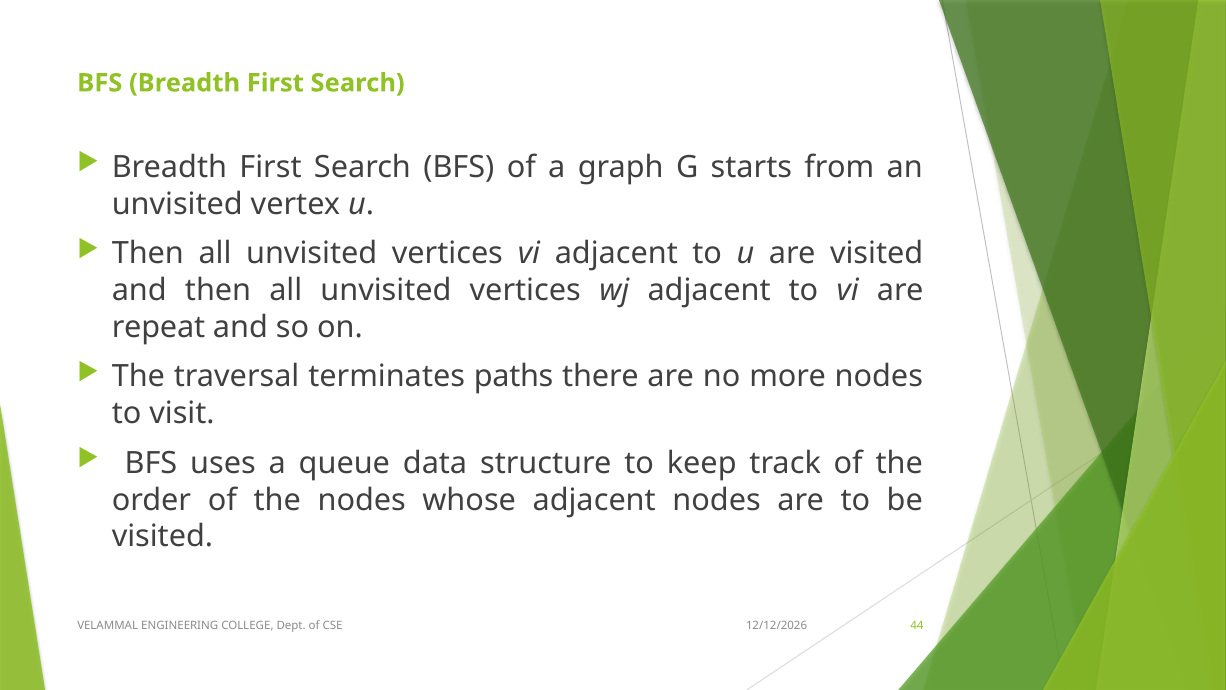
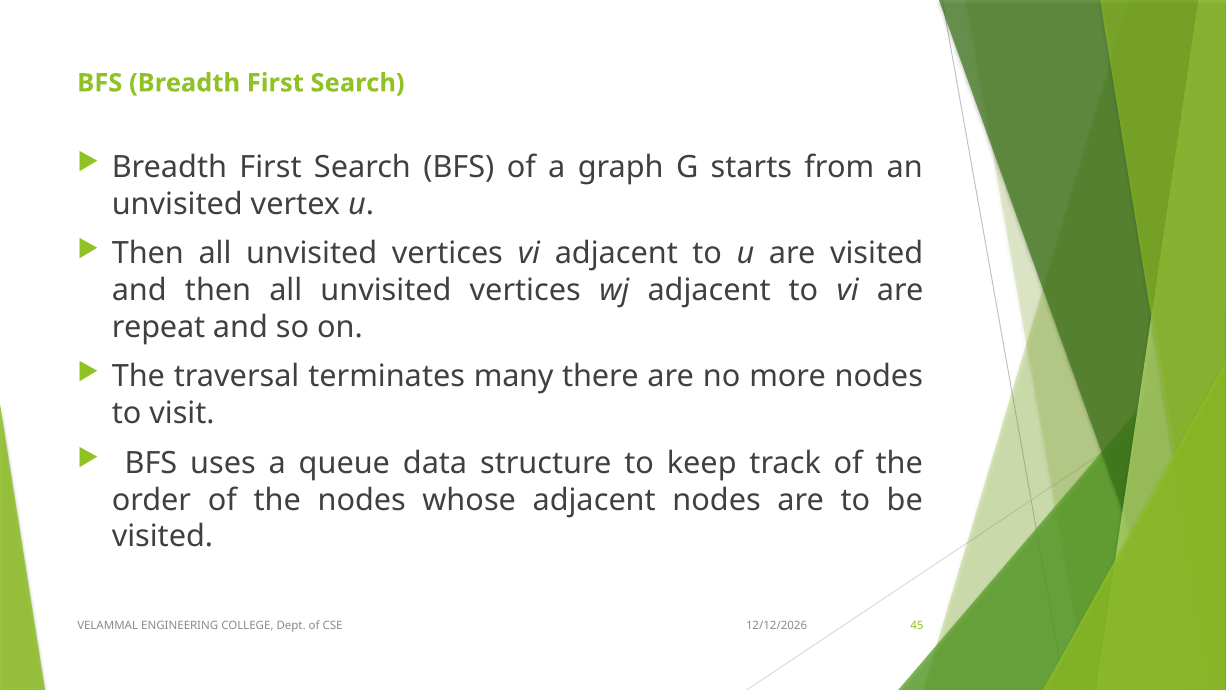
paths: paths -> many
44: 44 -> 45
